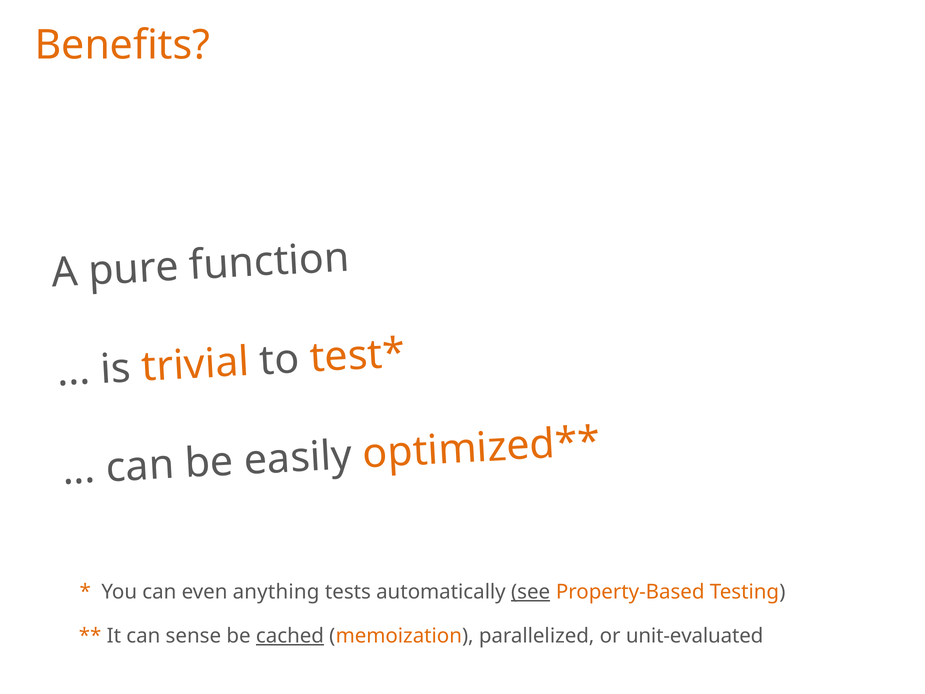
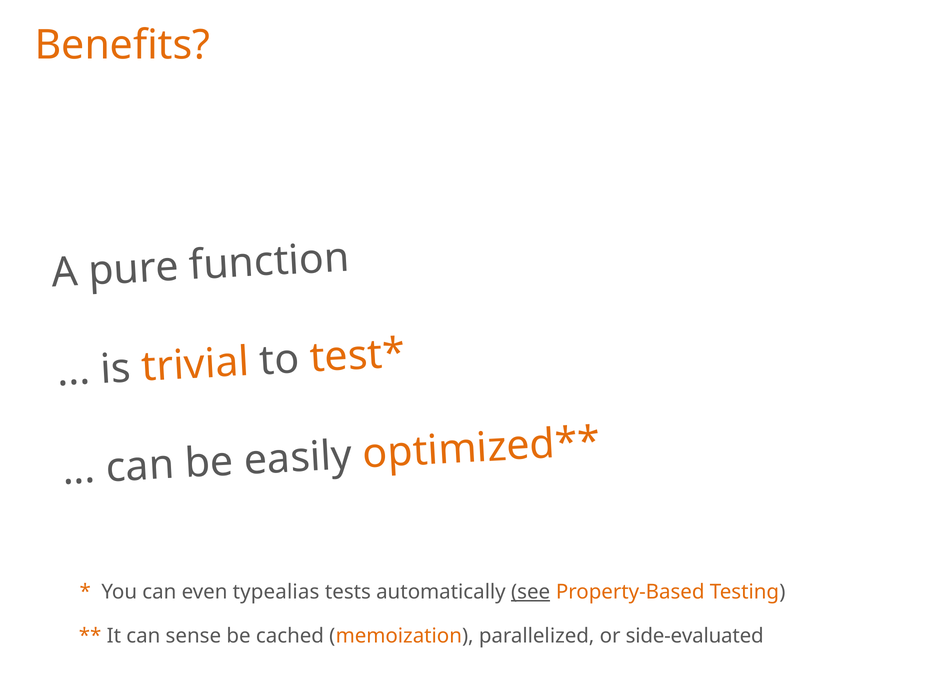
anything: anything -> typealias
cached underline: present -> none
unit-evaluated: unit-evaluated -> side-evaluated
